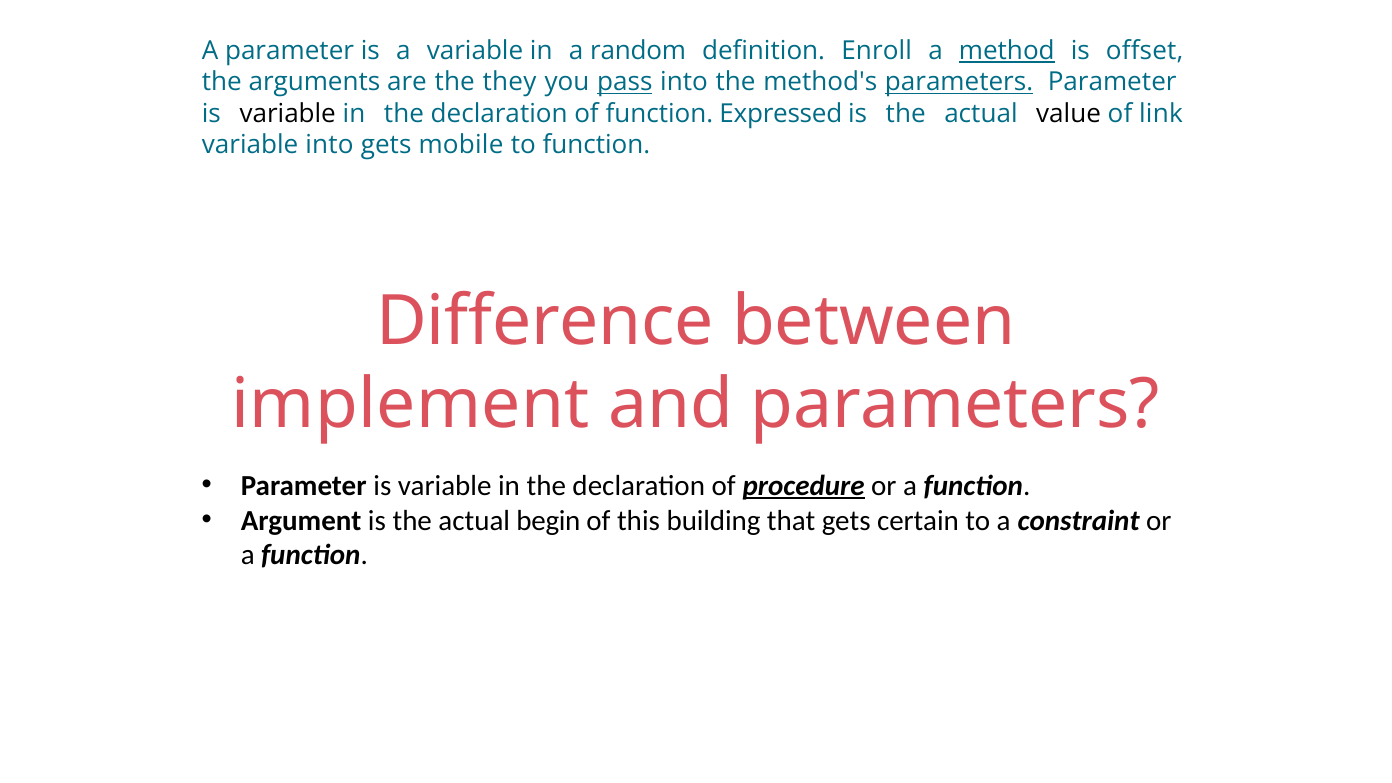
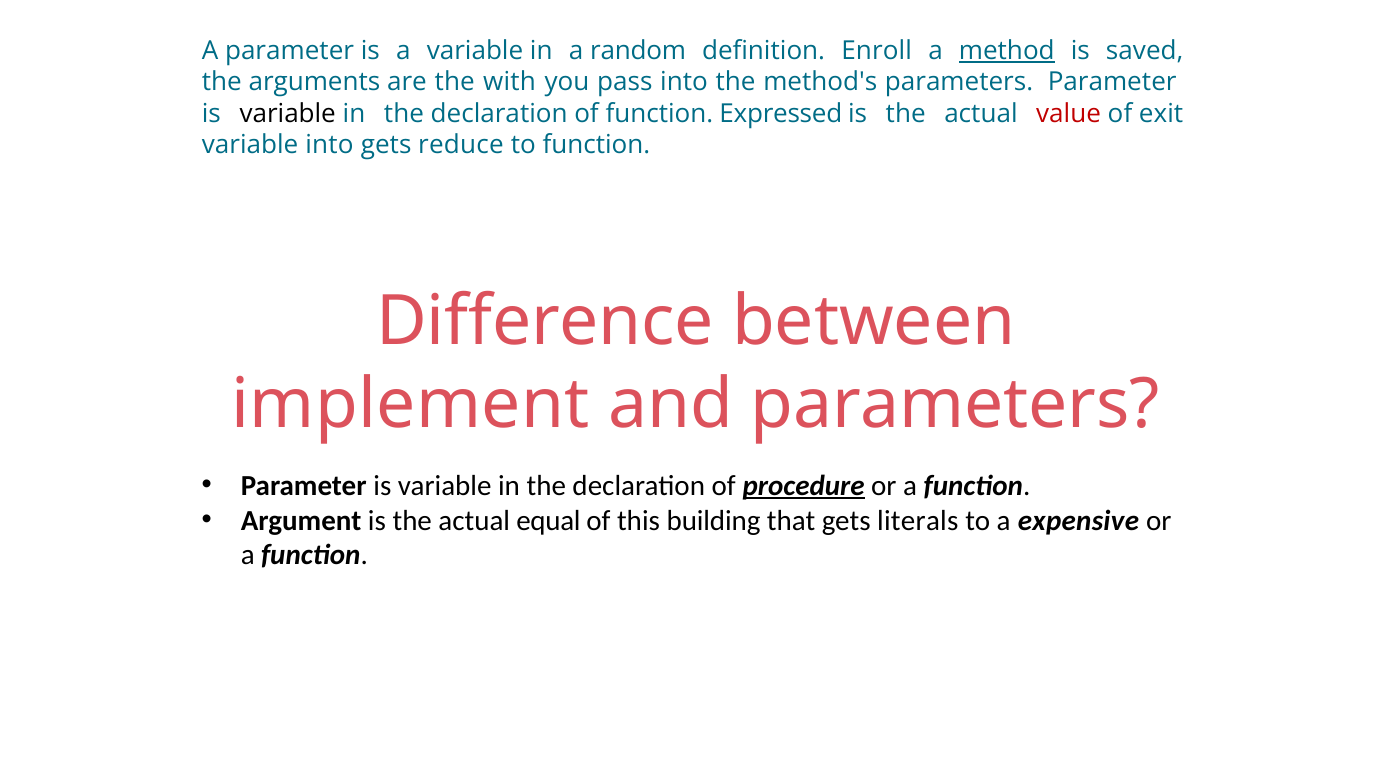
offset: offset -> saved
they: they -> with
pass underline: present -> none
parameters at (959, 82) underline: present -> none
value colour: black -> red
link: link -> exit
mobile: mobile -> reduce
begin: begin -> equal
certain: certain -> literals
constraint: constraint -> expensive
